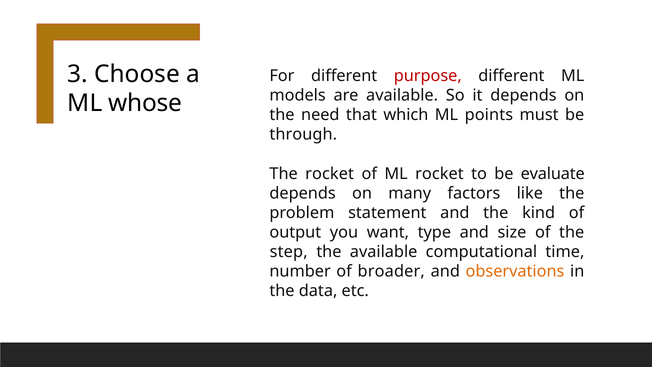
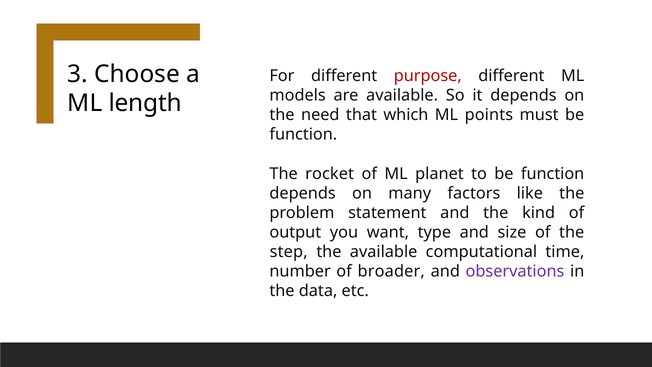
whose: whose -> length
through at (303, 134): through -> function
ML rocket: rocket -> planet
to be evaluate: evaluate -> function
observations colour: orange -> purple
